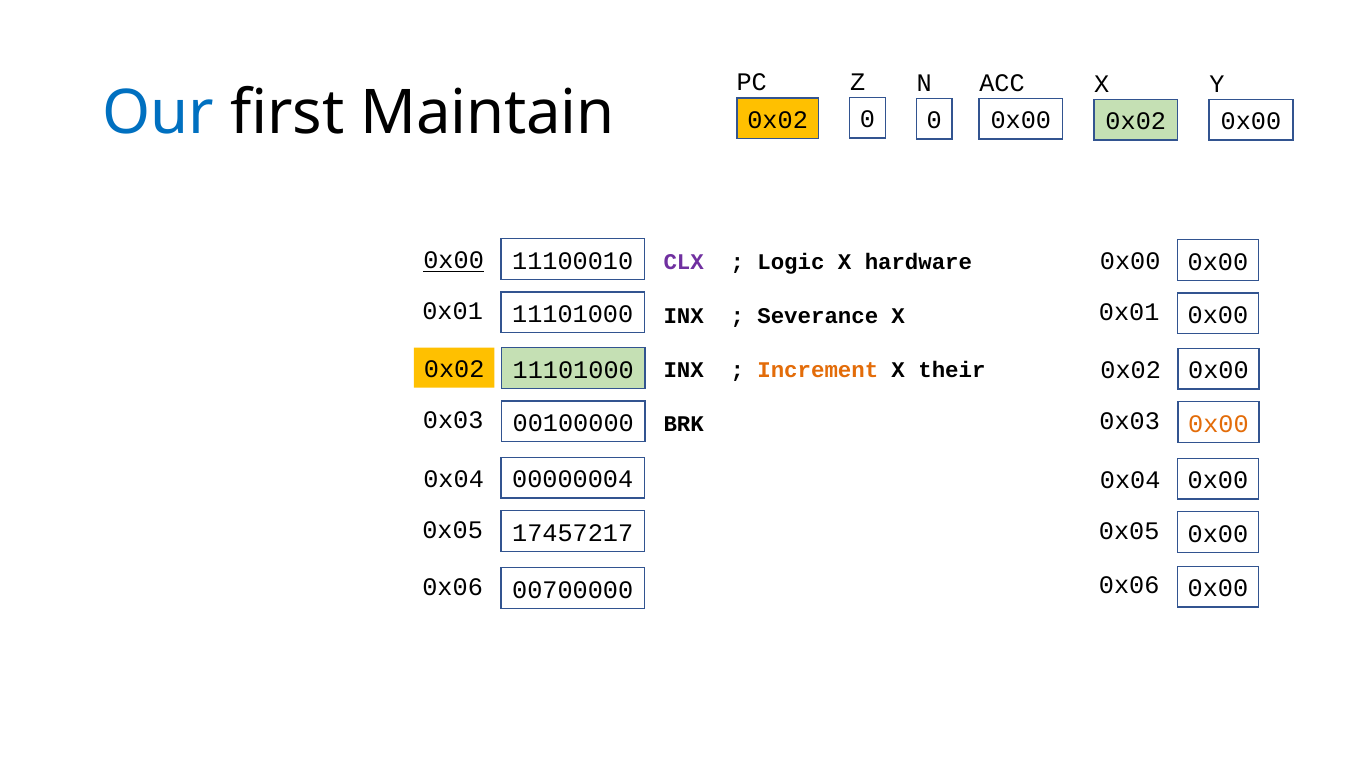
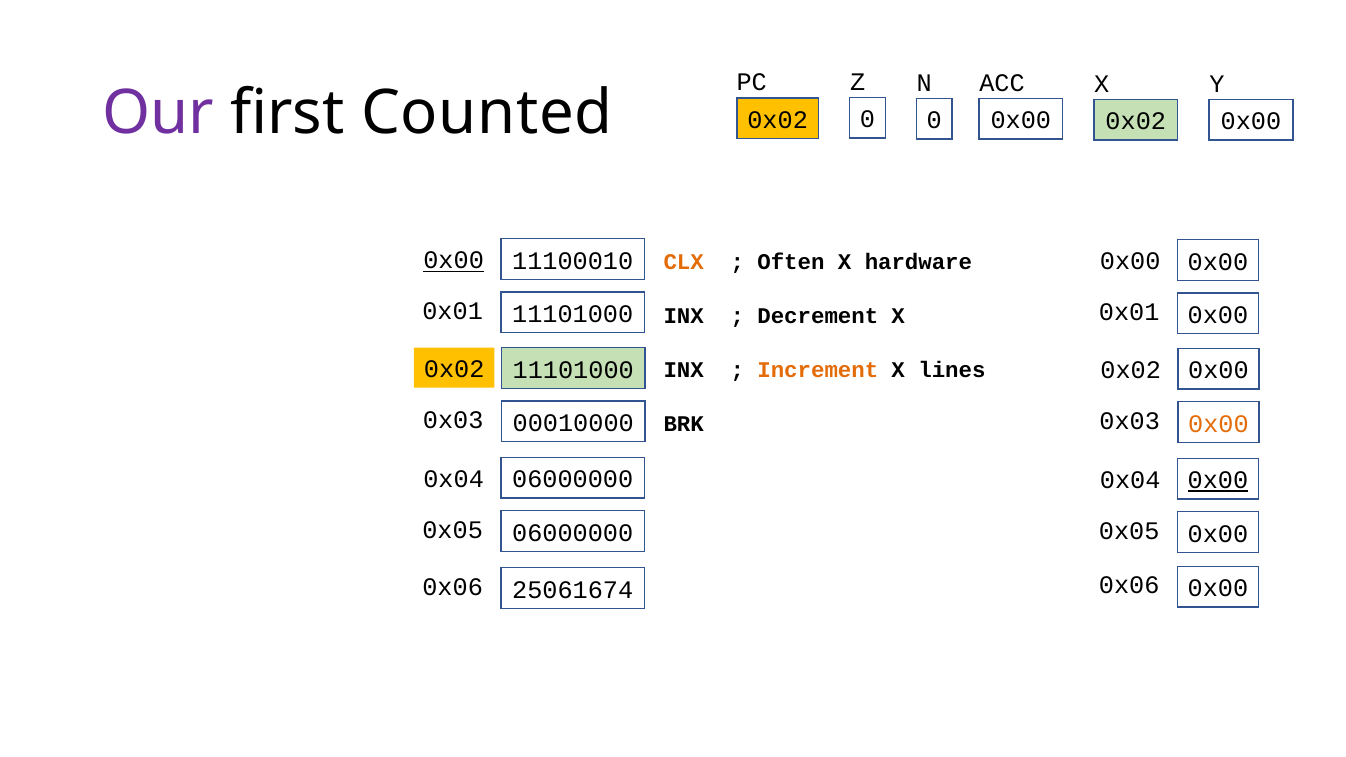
Our colour: blue -> purple
Maintain: Maintain -> Counted
CLX colour: purple -> orange
Logic: Logic -> Often
Severance: Severance -> Decrement
their: their -> lines
00100000: 00100000 -> 00010000
00000004 at (573, 480): 00000004 -> 06000000
0x00 at (1218, 480) underline: none -> present
17457217 at (573, 533): 17457217 -> 06000000
00700000: 00700000 -> 25061674
